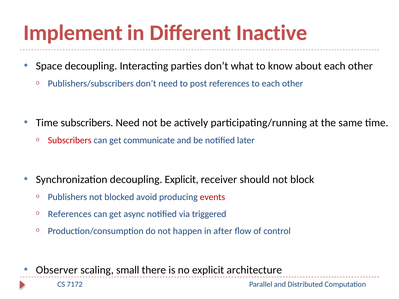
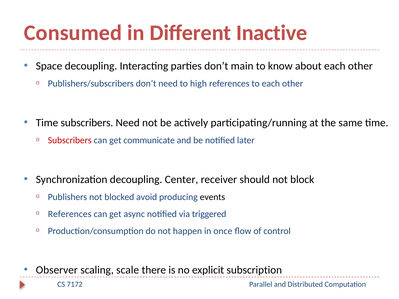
Implement: Implement -> Consumed
what: what -> main
post: post -> high
decoupling Explicit: Explicit -> Center
events colour: red -> black
after: after -> once
small: small -> scale
architecture: architecture -> subscription
